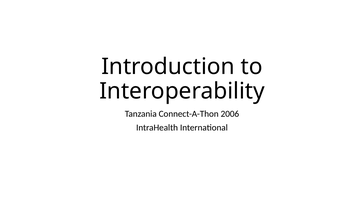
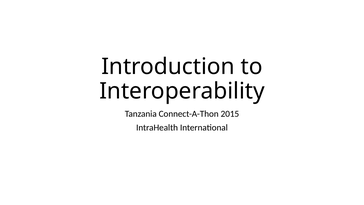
2006: 2006 -> 2015
